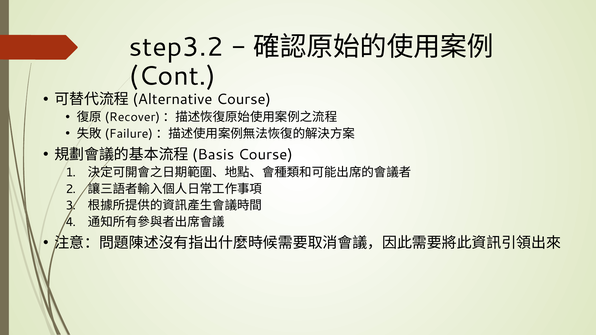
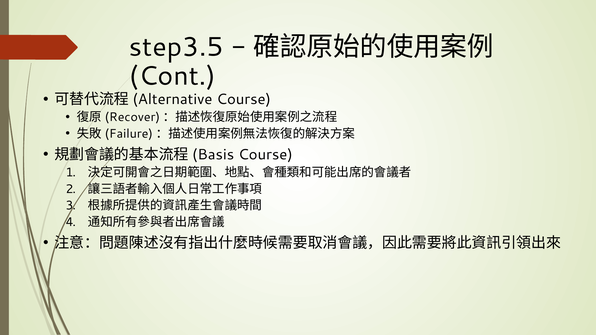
step3.2: step3.2 -> step3.5
